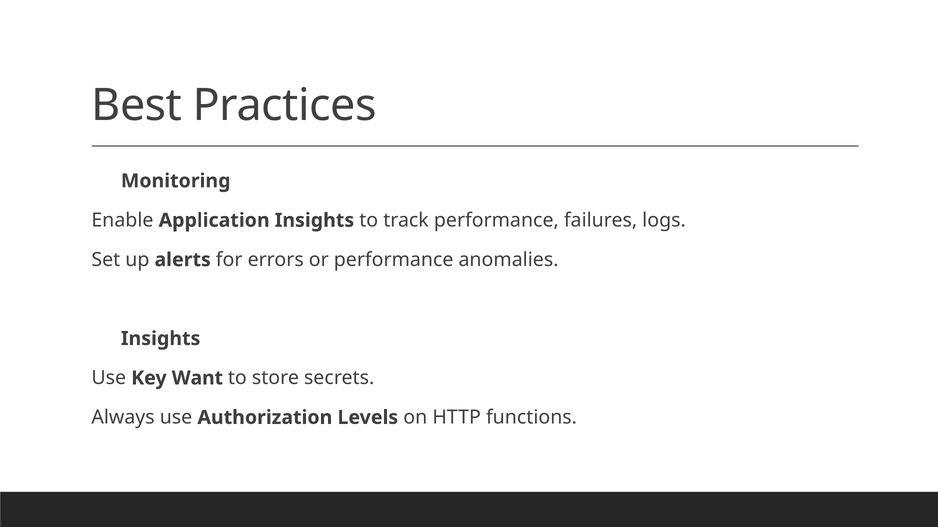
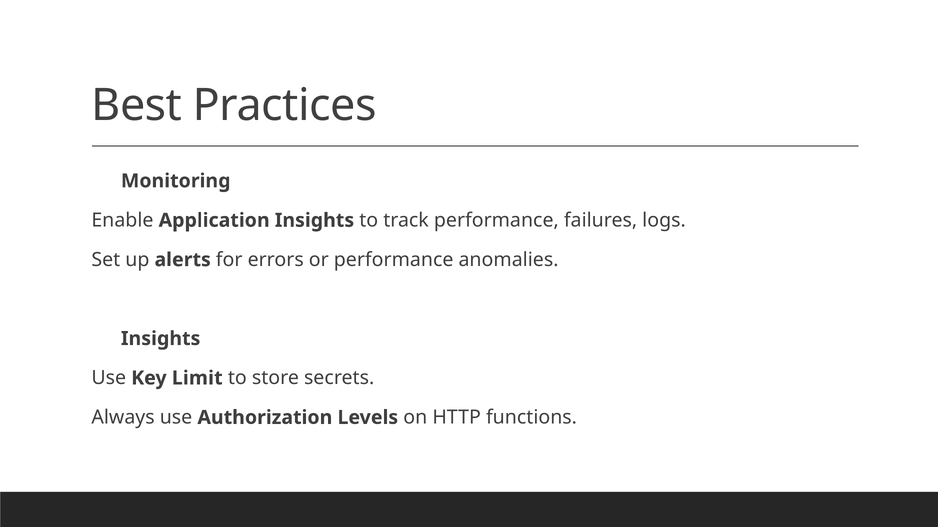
Want: Want -> Limit
